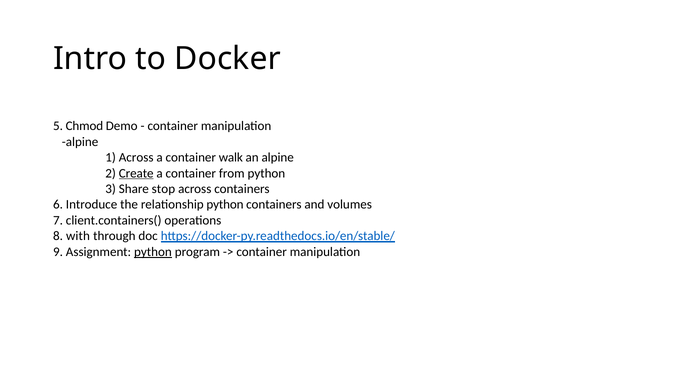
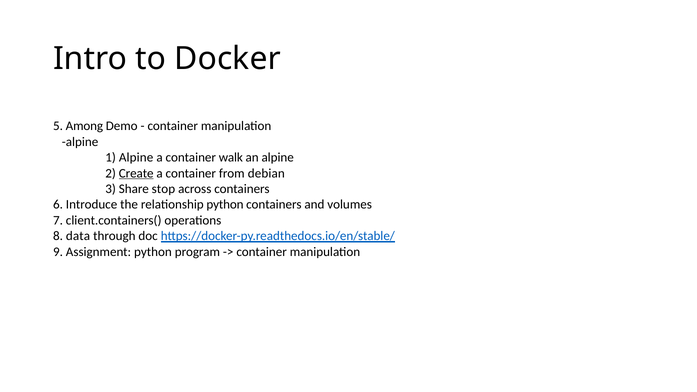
Chmod: Chmod -> Among
1 Across: Across -> Alpine
from python: python -> debian
with: with -> data
python at (153, 252) underline: present -> none
